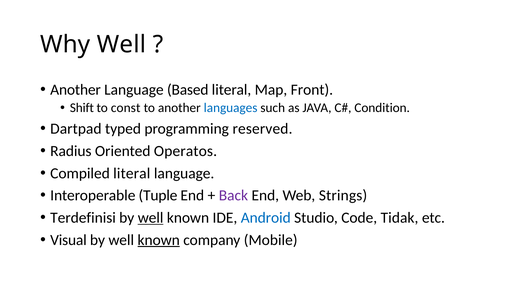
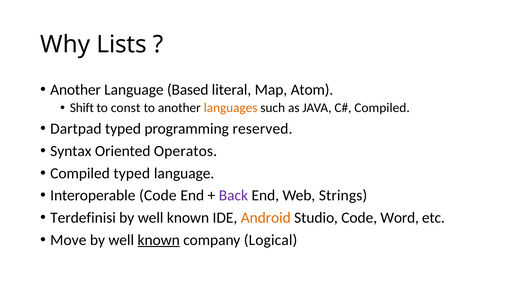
Why Well: Well -> Lists
Front: Front -> Atom
languages colour: blue -> orange
Condition at (382, 108): Condition -> Compiled
Radius: Radius -> Syntax
Compiled literal: literal -> typed
Interoperable Tuple: Tuple -> Code
well at (151, 217) underline: present -> none
Android colour: blue -> orange
Tidak: Tidak -> Word
Visual: Visual -> Move
Mobile: Mobile -> Logical
